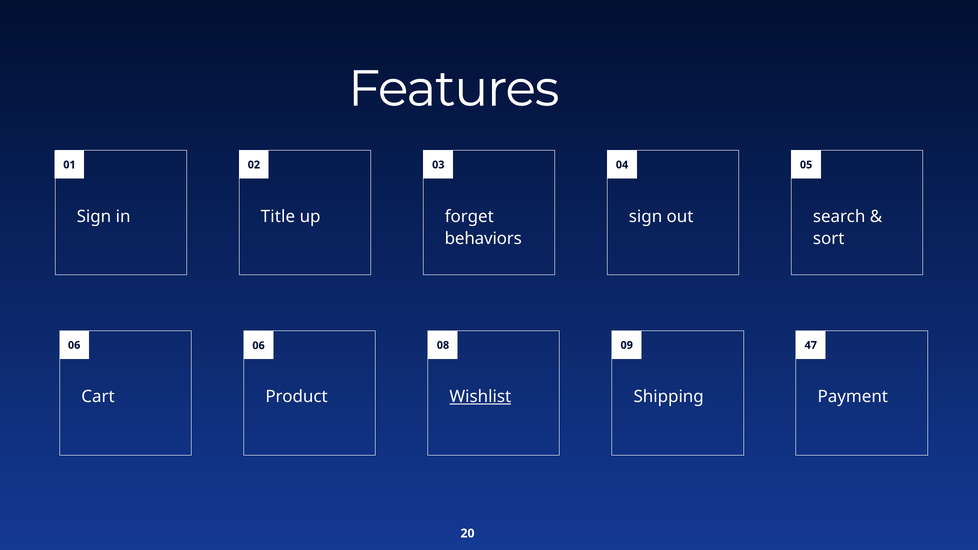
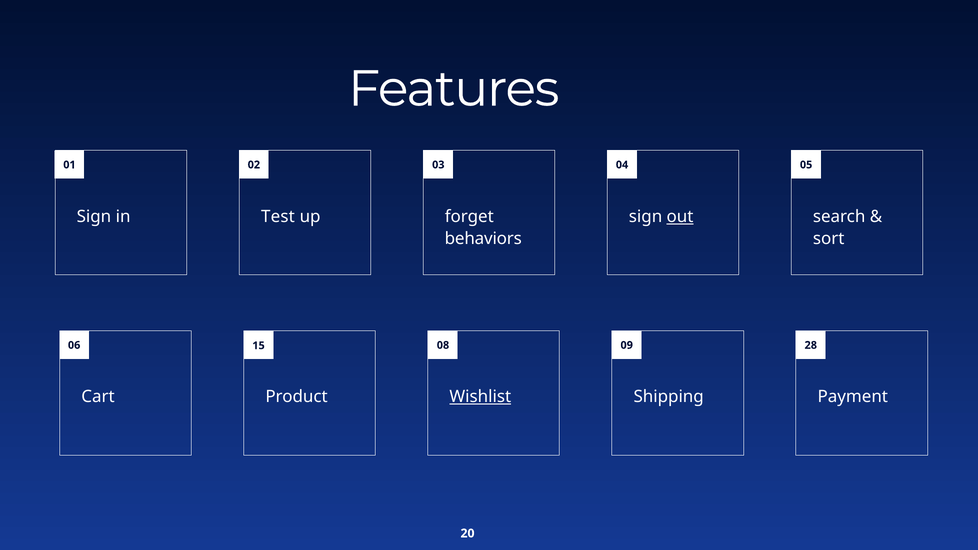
Title: Title -> Test
out underline: none -> present
06 06: 06 -> 15
47: 47 -> 28
